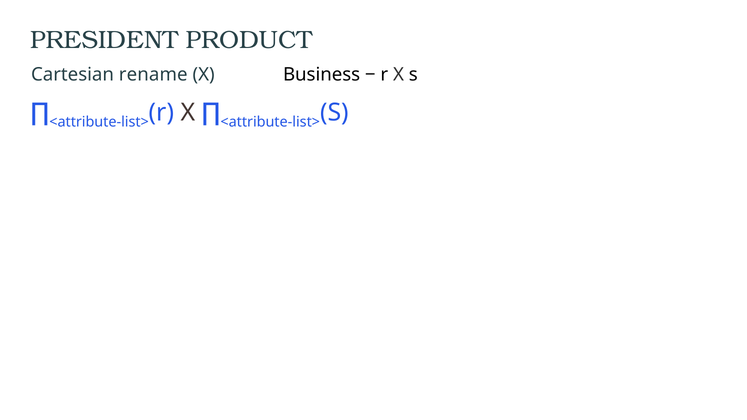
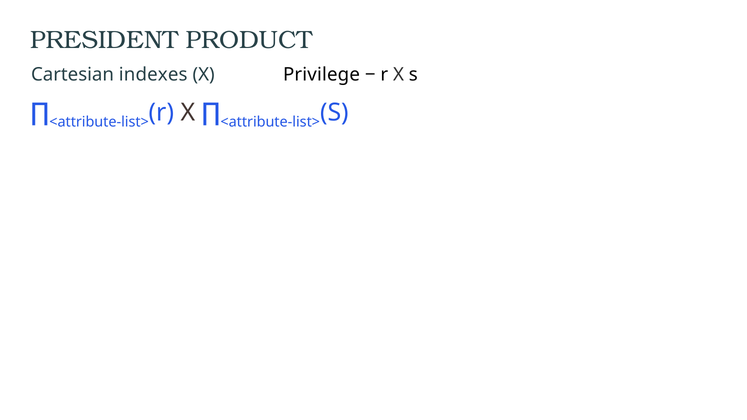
rename: rename -> indexes
Business: Business -> Privilege
